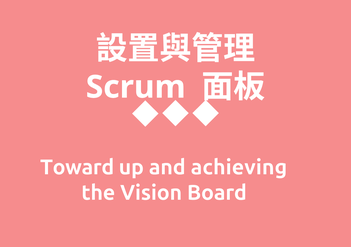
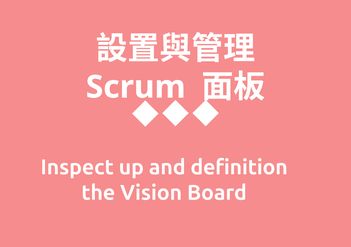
Toward: Toward -> Inspect
achieving: achieving -> definition
